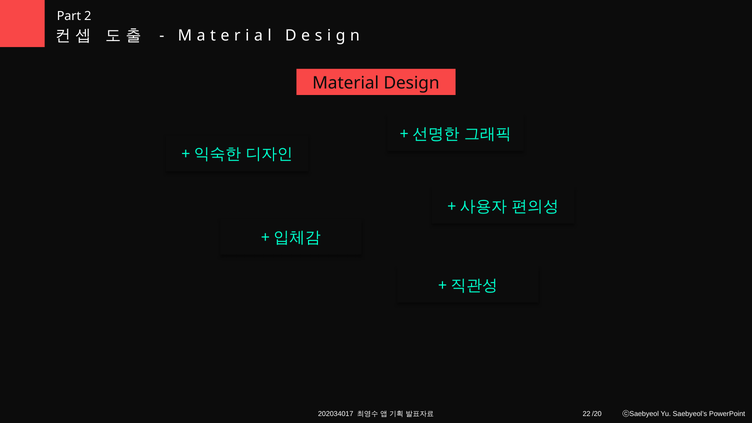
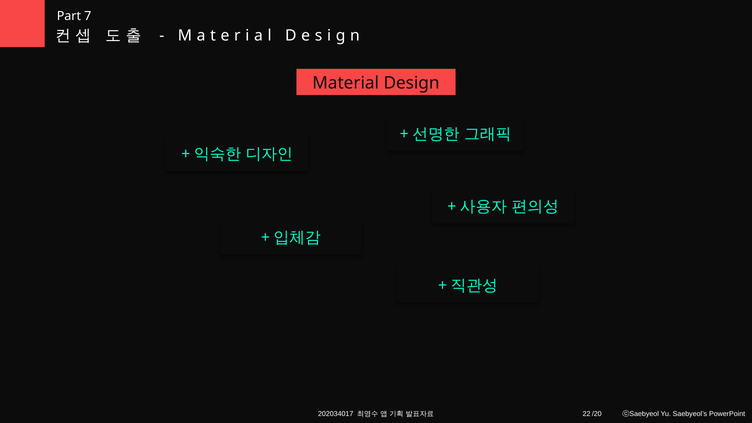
2: 2 -> 7
